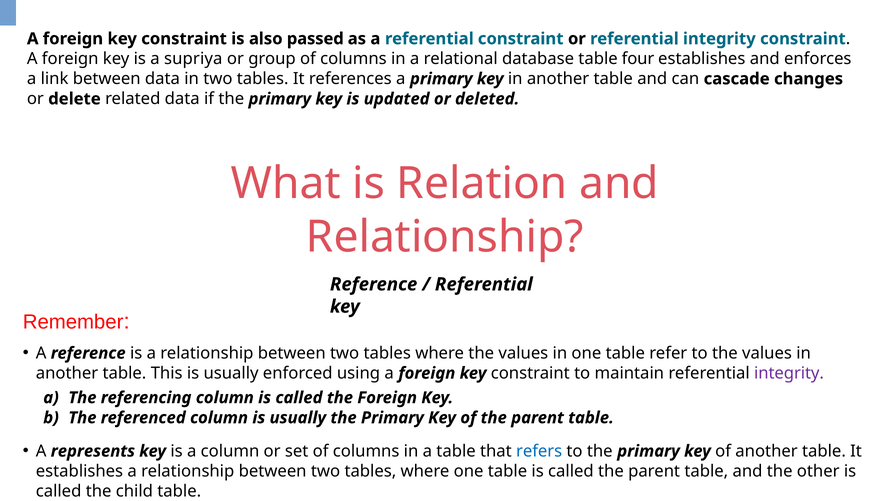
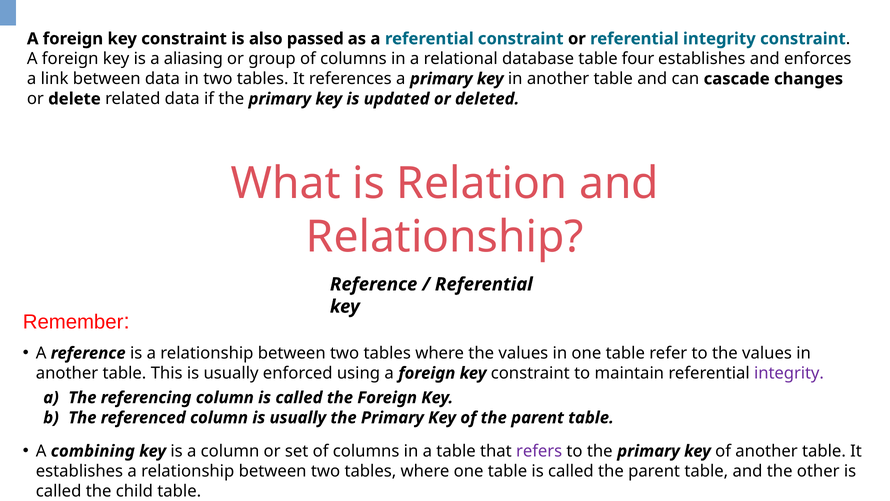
supriya: supriya -> aliasing
represents: represents -> combining
refers colour: blue -> purple
